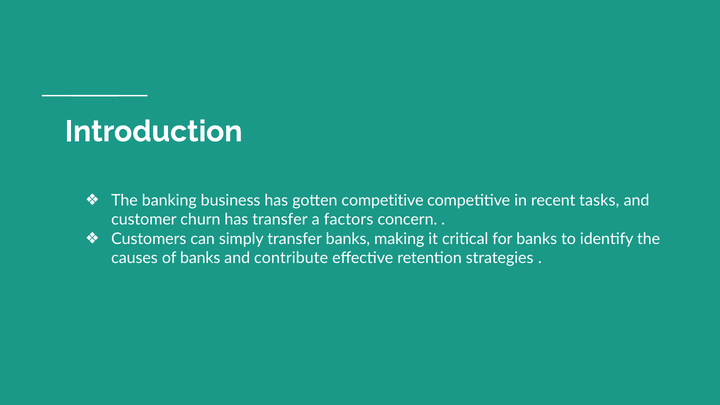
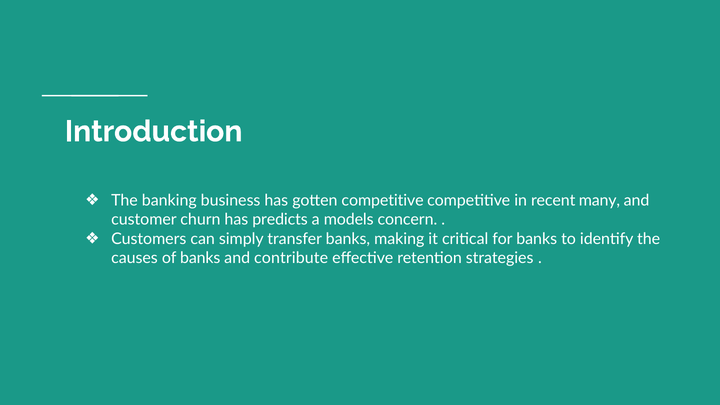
tasks: tasks -> many
has transfer: transfer -> predicts
factors: factors -> models
